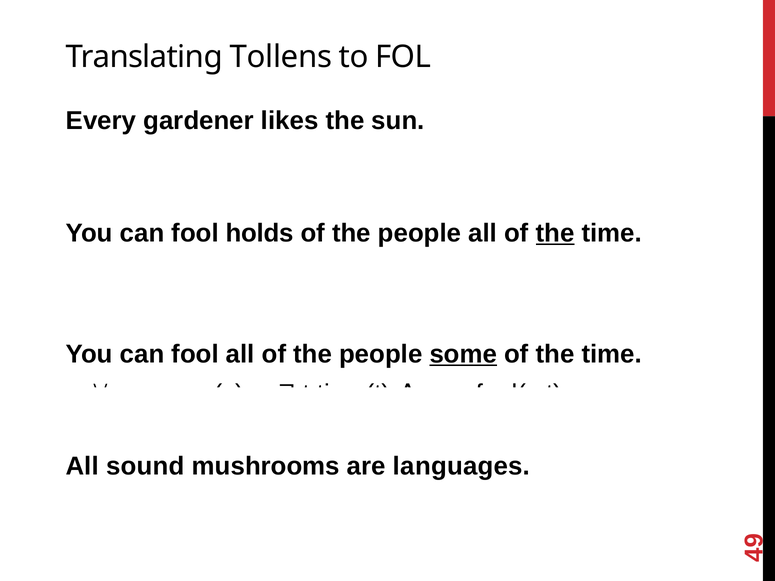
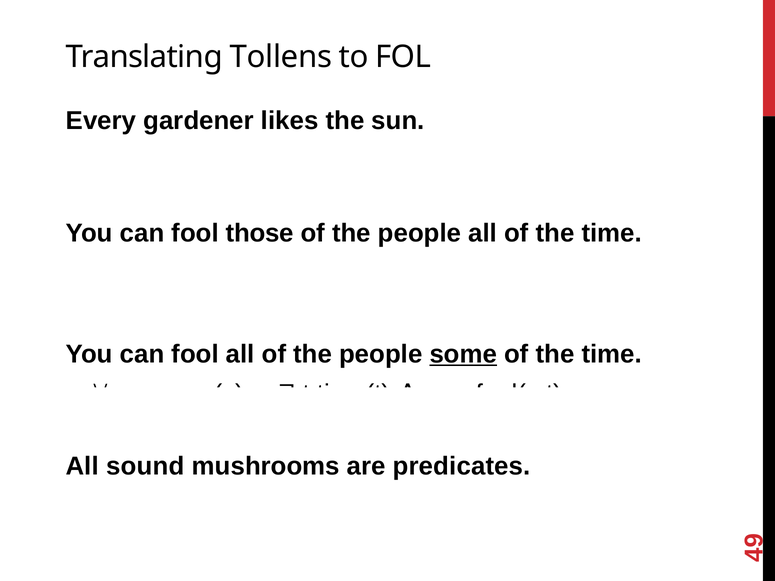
holds: holds -> those
the at (555, 233) underline: present -> none
languages: languages -> predicates
